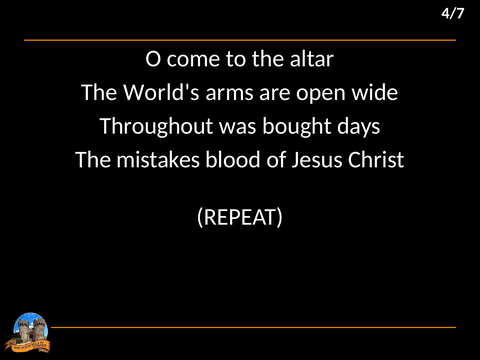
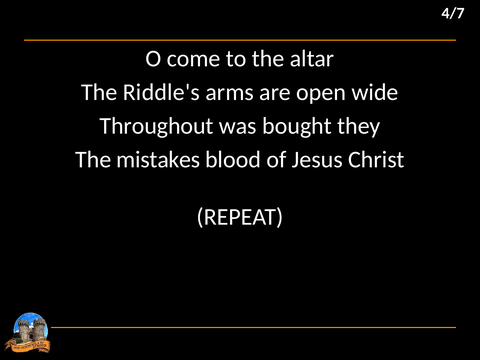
World's: World's -> Riddle's
days: days -> they
